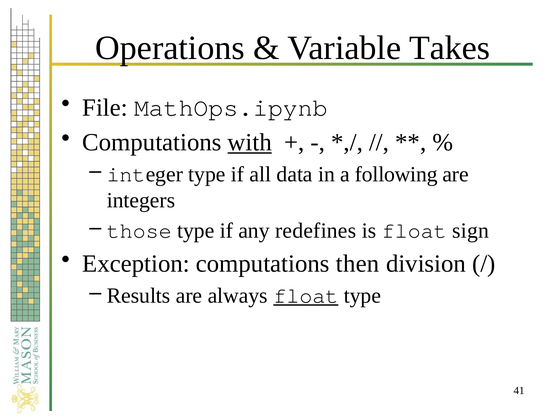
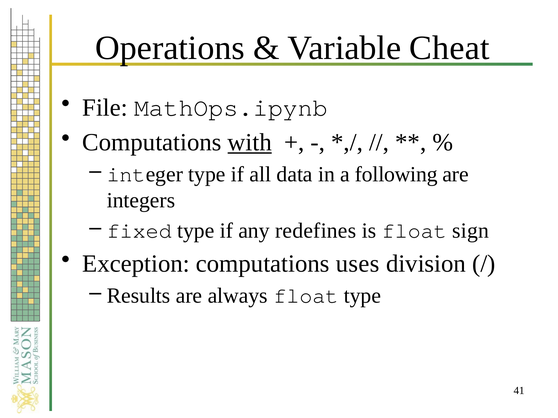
Takes: Takes -> Cheat
those: those -> fixed
then: then -> uses
float at (306, 296) underline: present -> none
